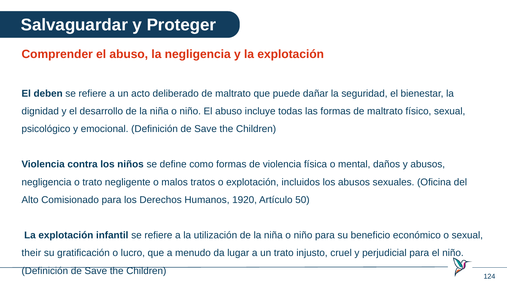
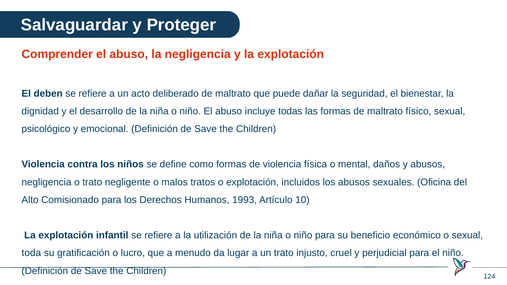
1920: 1920 -> 1993
50: 50 -> 10
their: their -> toda
